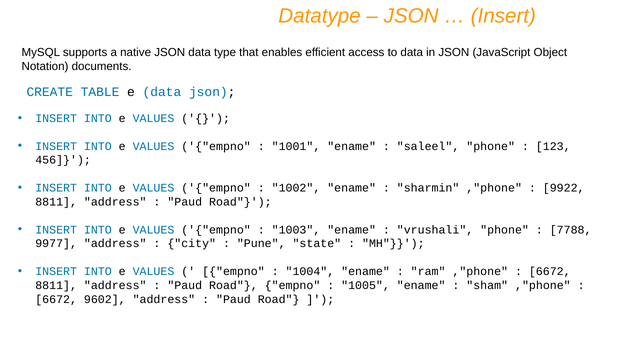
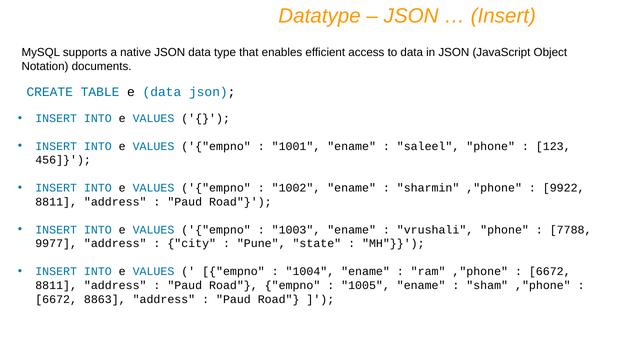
9602: 9602 -> 8863
